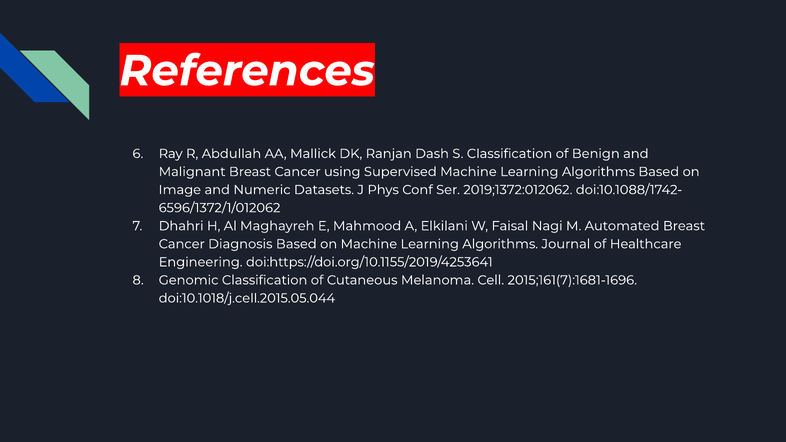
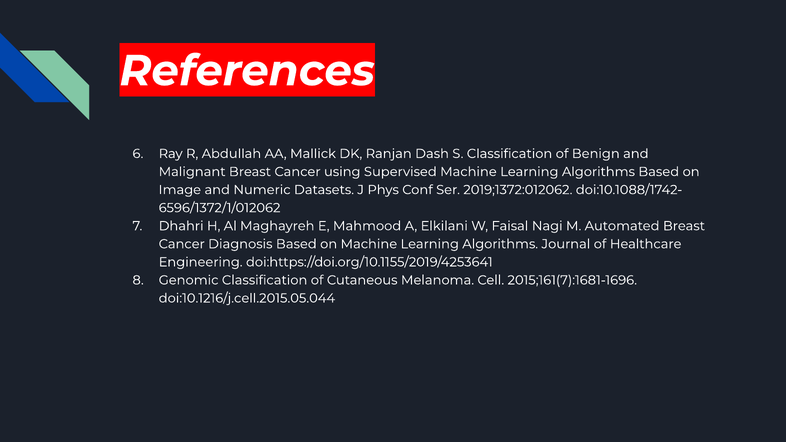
doi:10.1018/j.cell.2015.05.044: doi:10.1018/j.cell.2015.05.044 -> doi:10.1216/j.cell.2015.05.044
